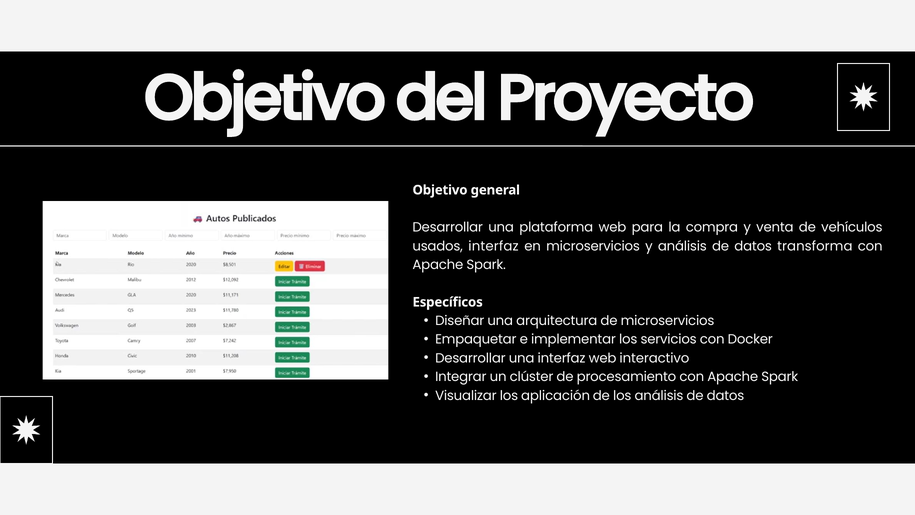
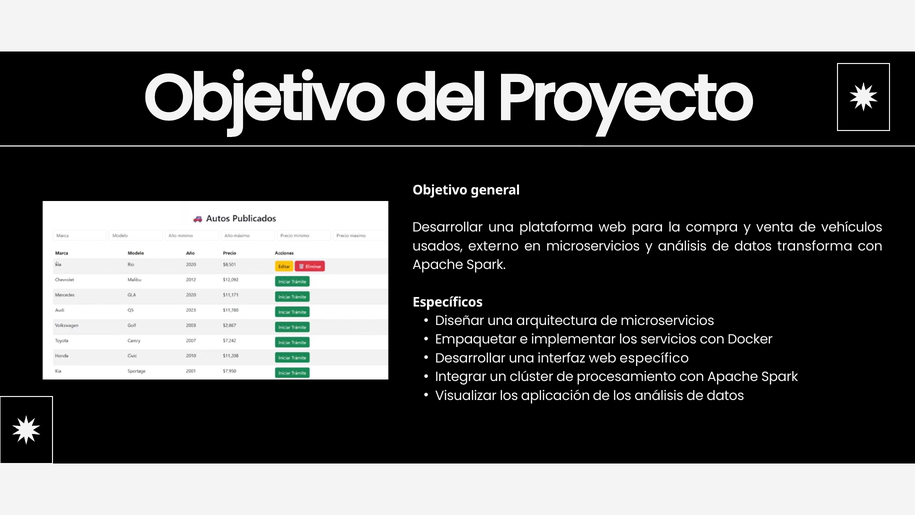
usados interfaz: interfaz -> externo
interactivo: interactivo -> específico
